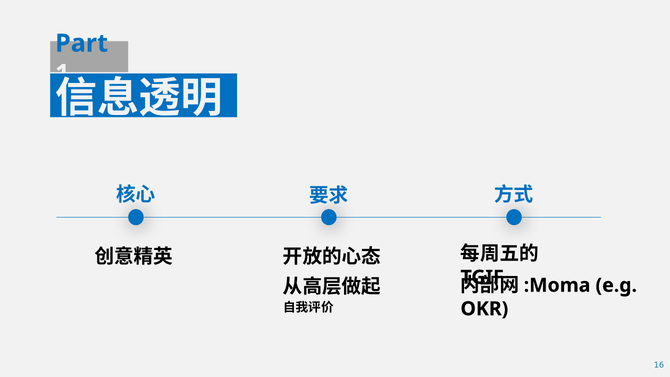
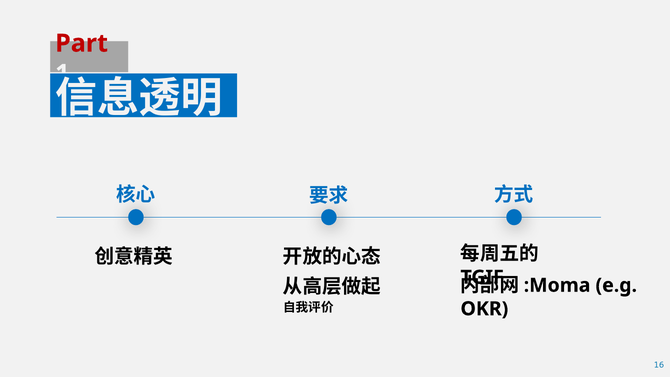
Part colour: blue -> red
